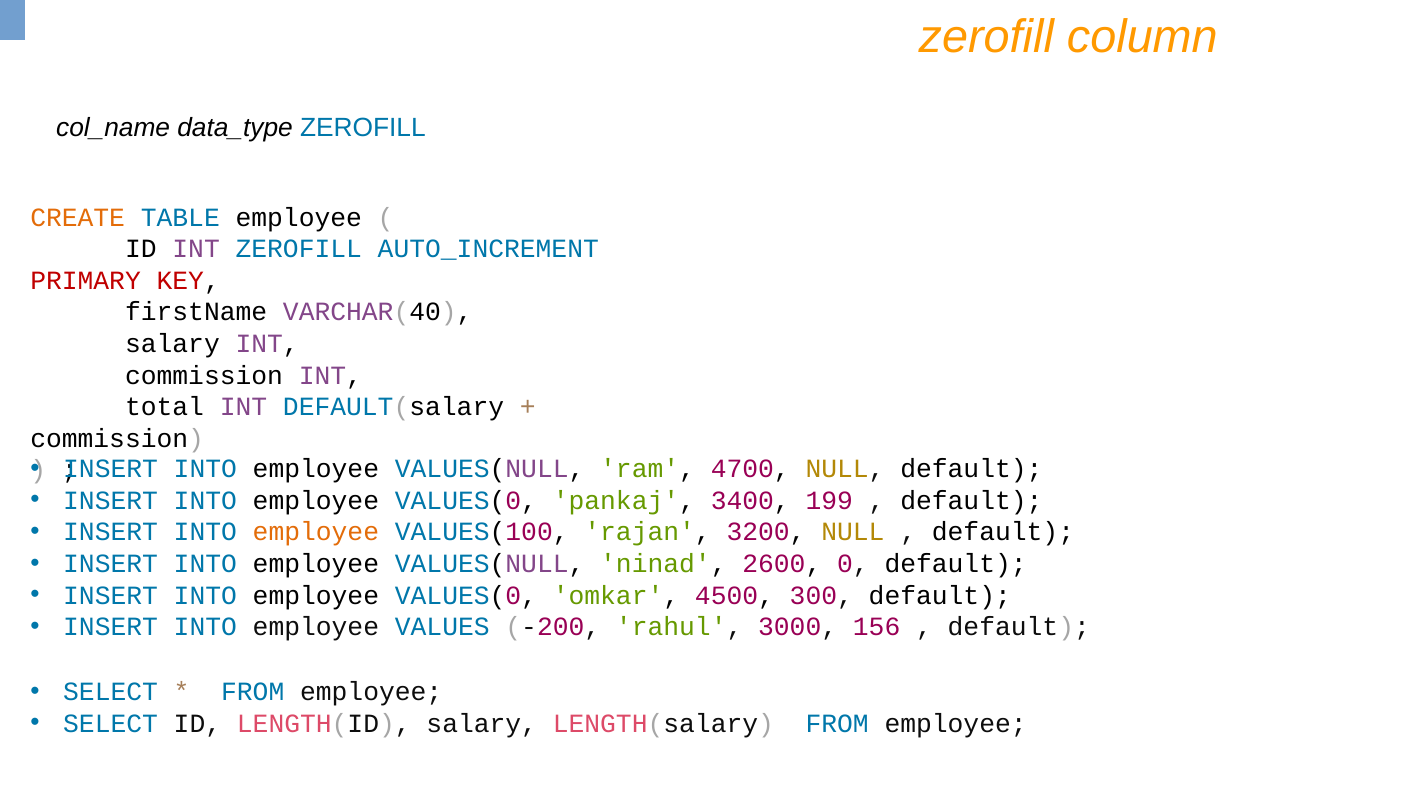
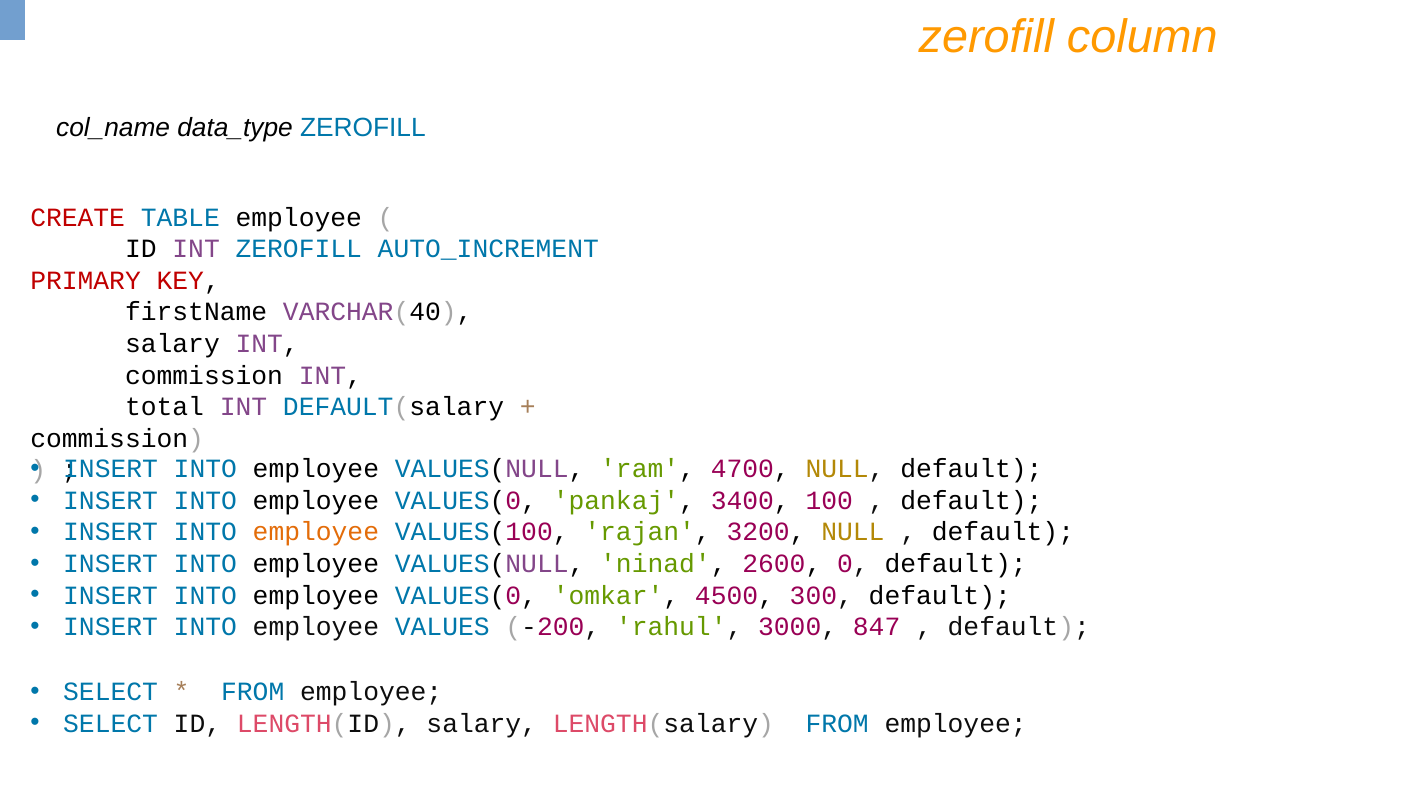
CREATE colour: orange -> red
199: 199 -> 100
156: 156 -> 847
